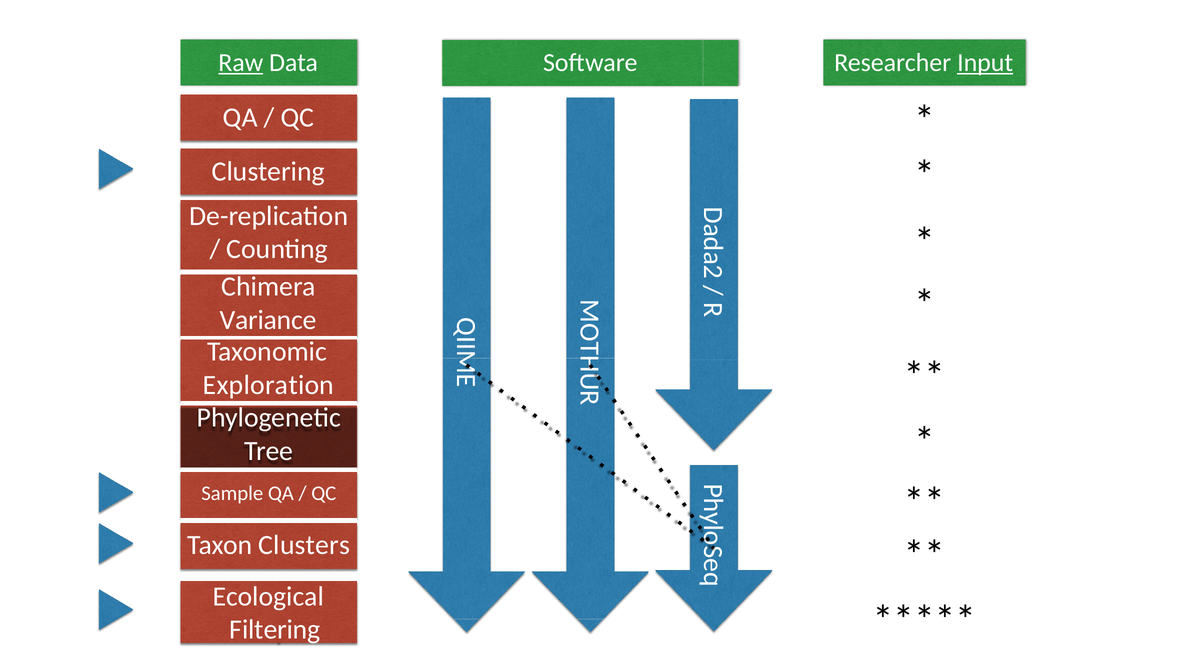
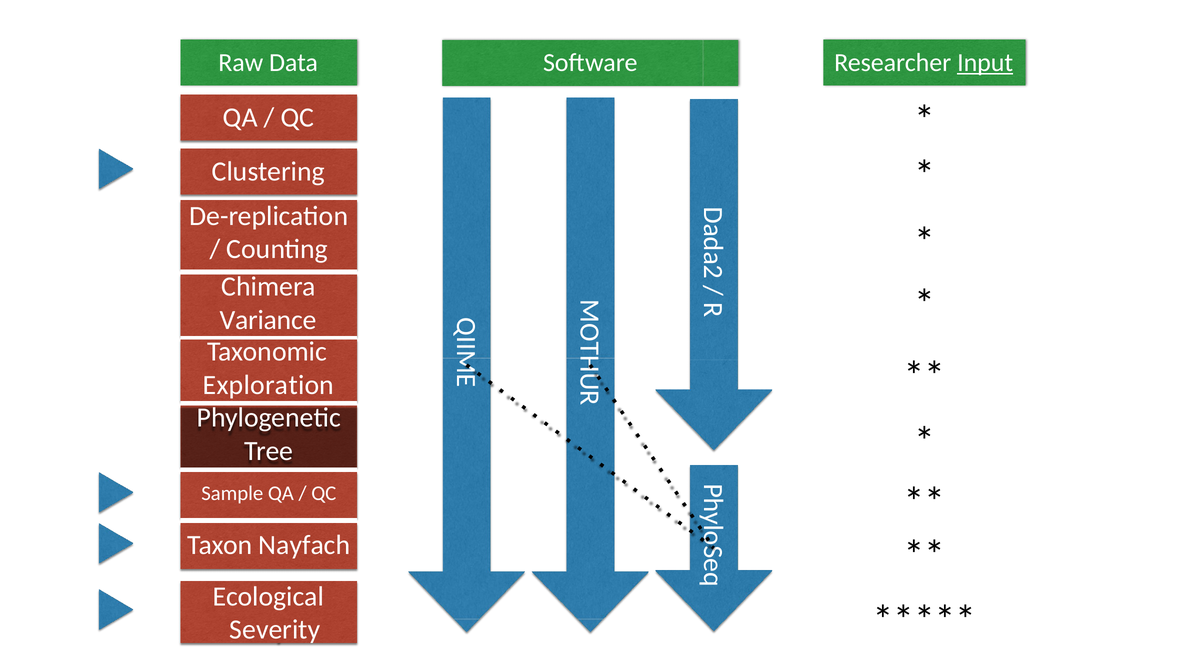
Raw underline: present -> none
Clusters: Clusters -> Nayfach
Filtering: Filtering -> Severity
